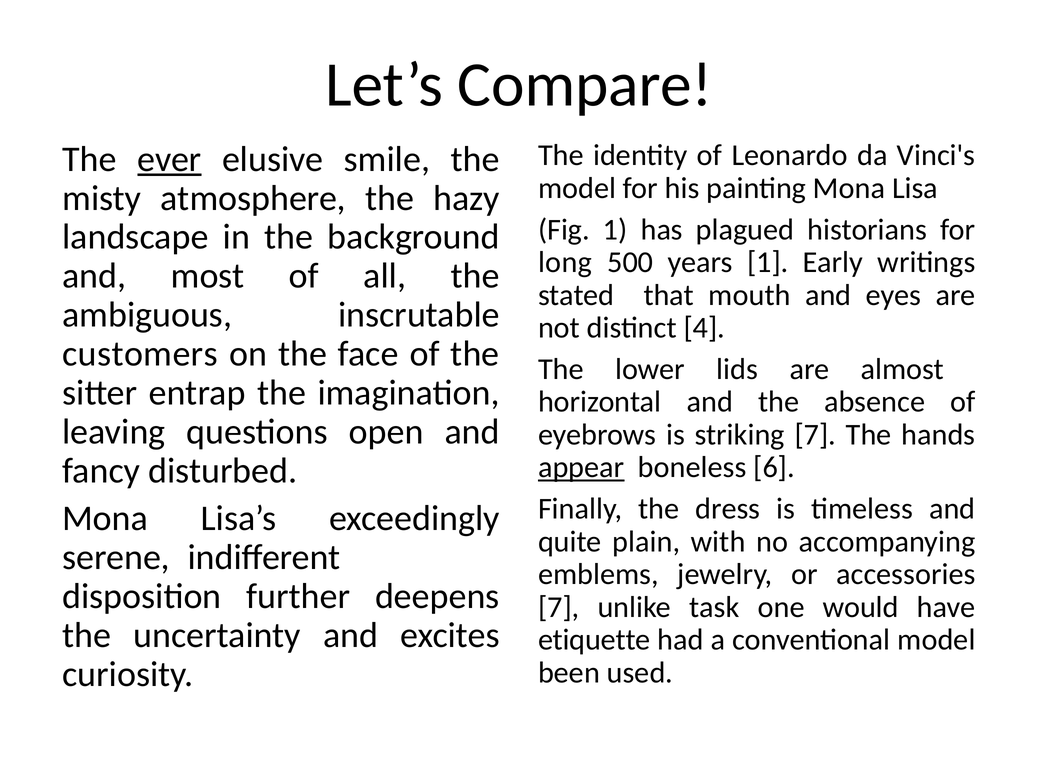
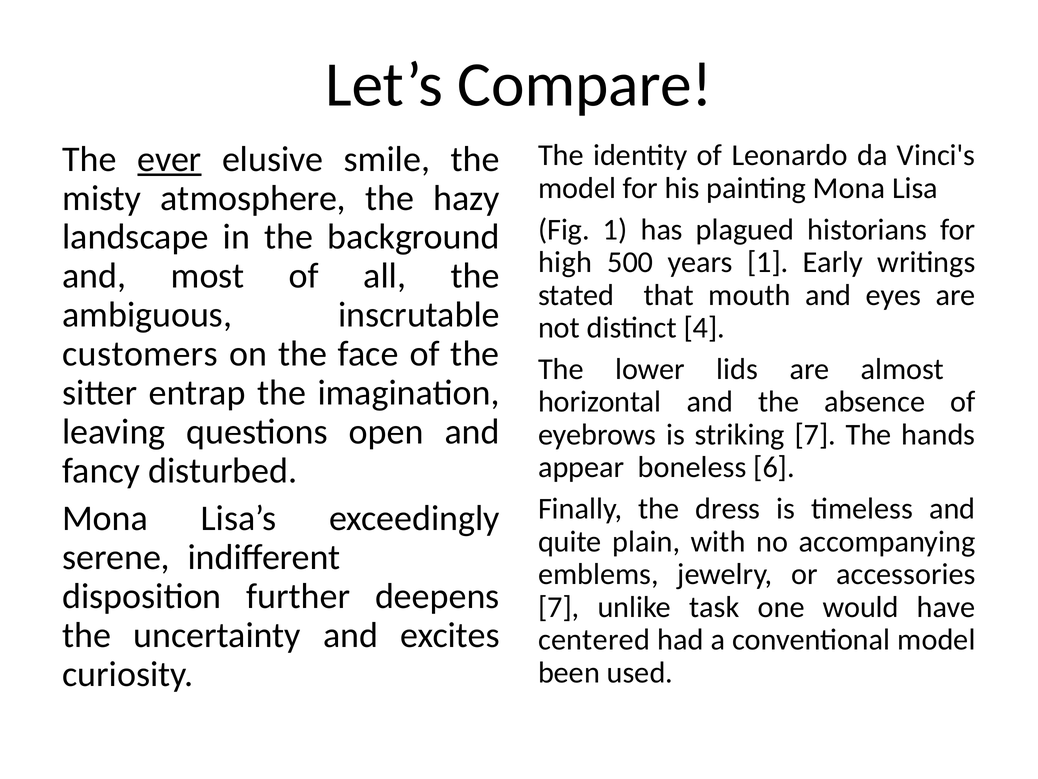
long: long -> high
appear underline: present -> none
etiquette: etiquette -> centered
